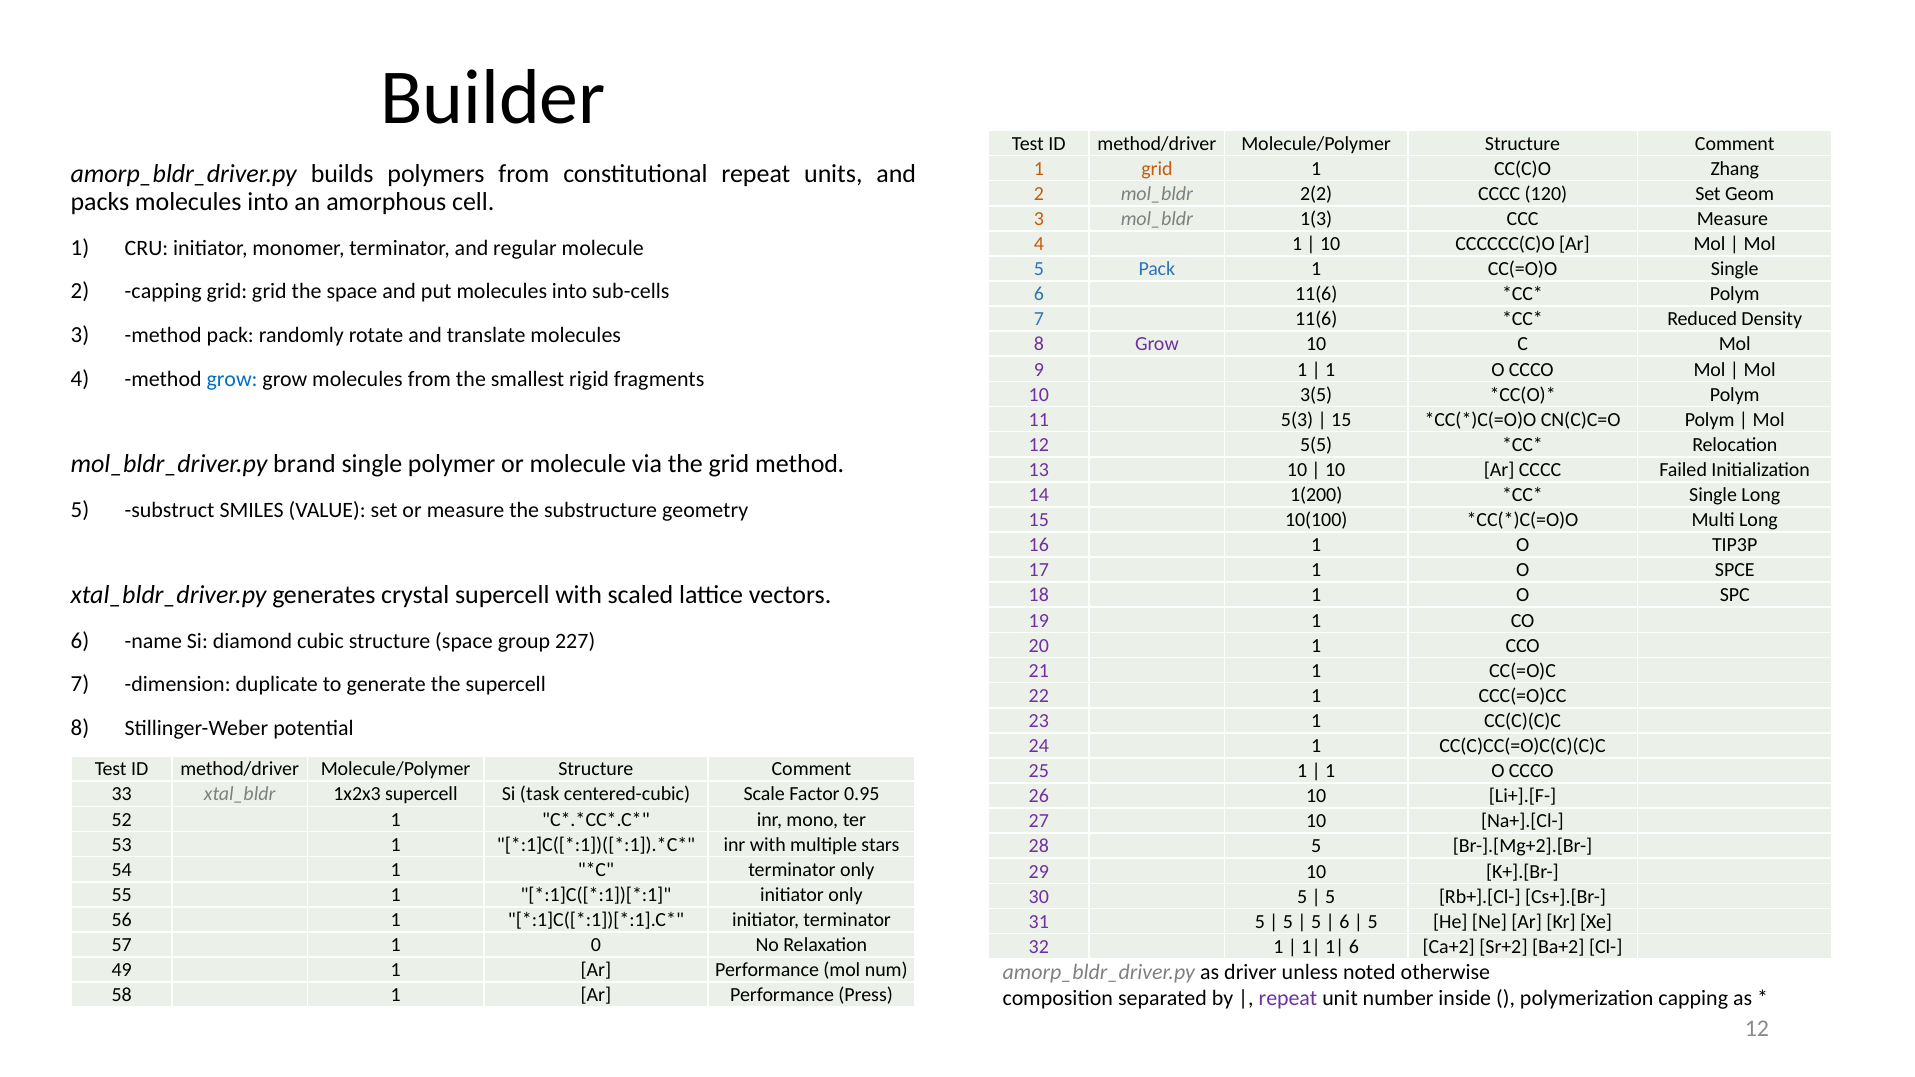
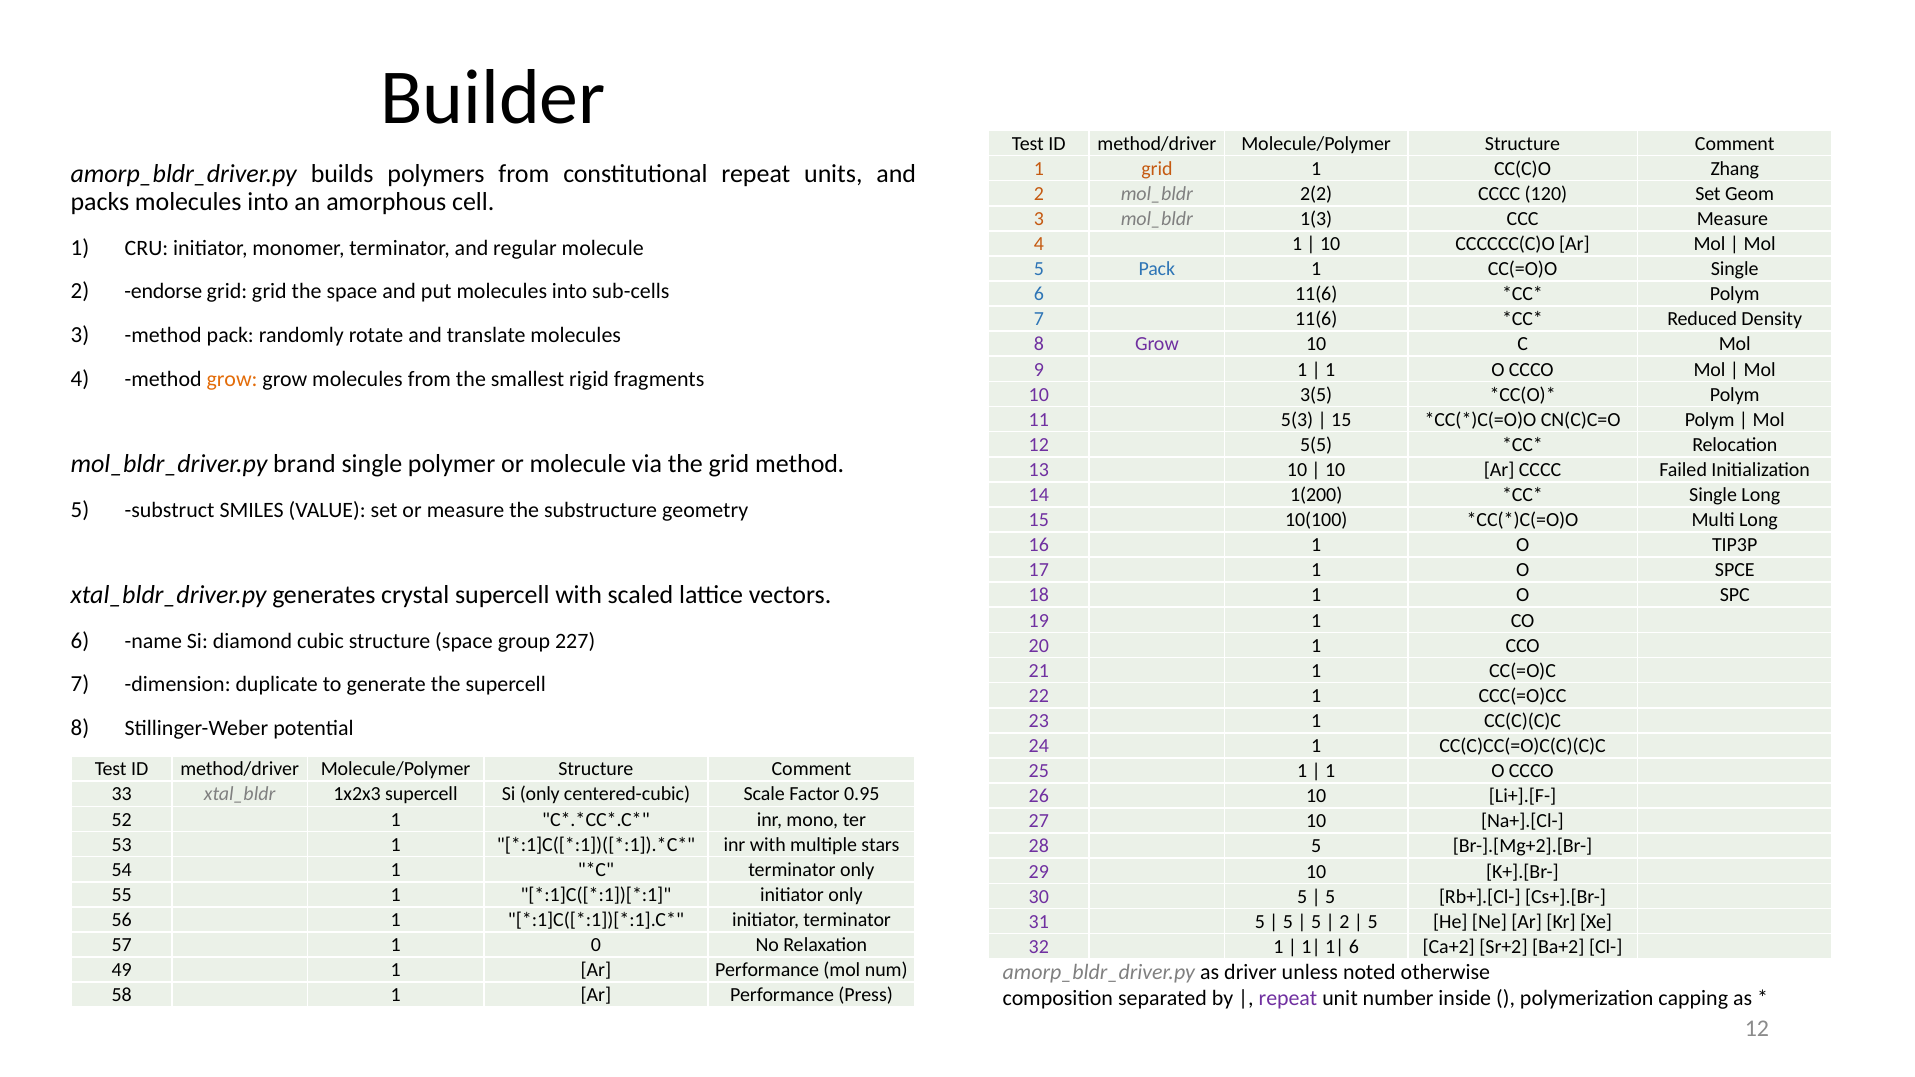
2 capping: capping -> endorse
grow at (232, 379) colour: blue -> orange
Si task: task -> only
6 at (1344, 922): 6 -> 2
